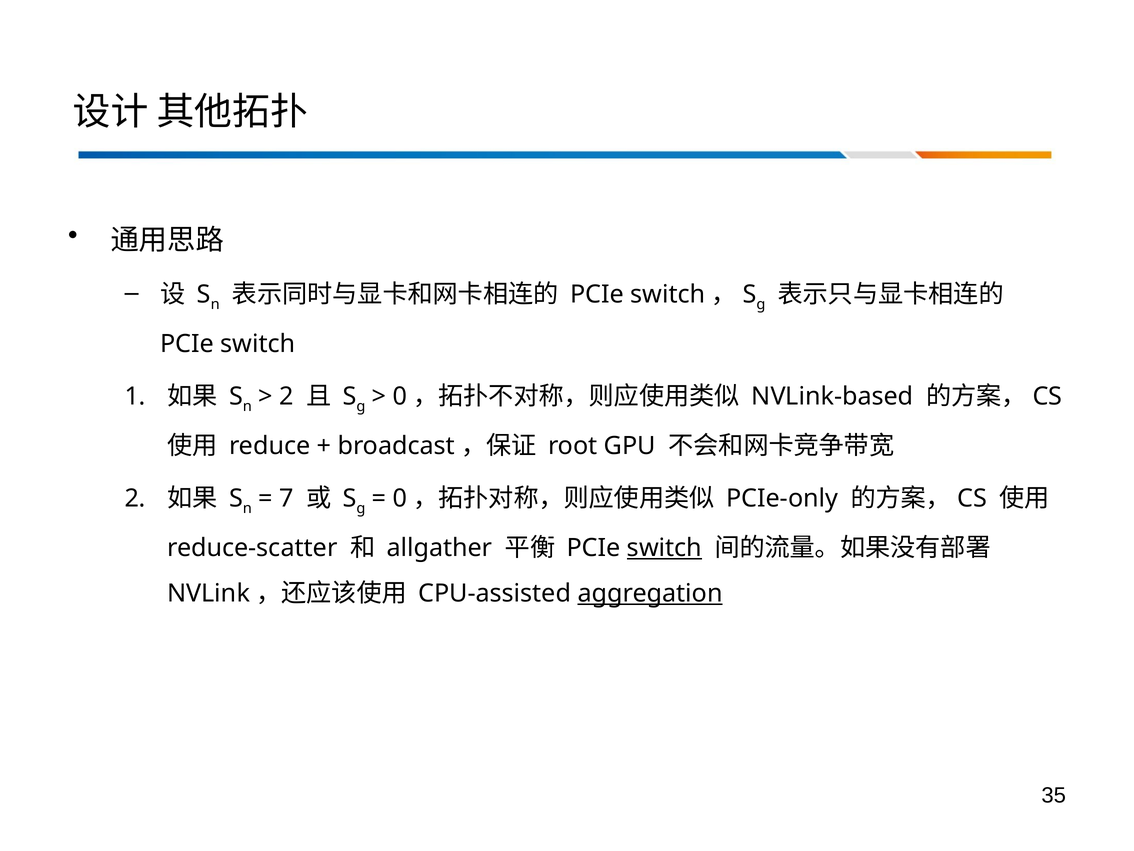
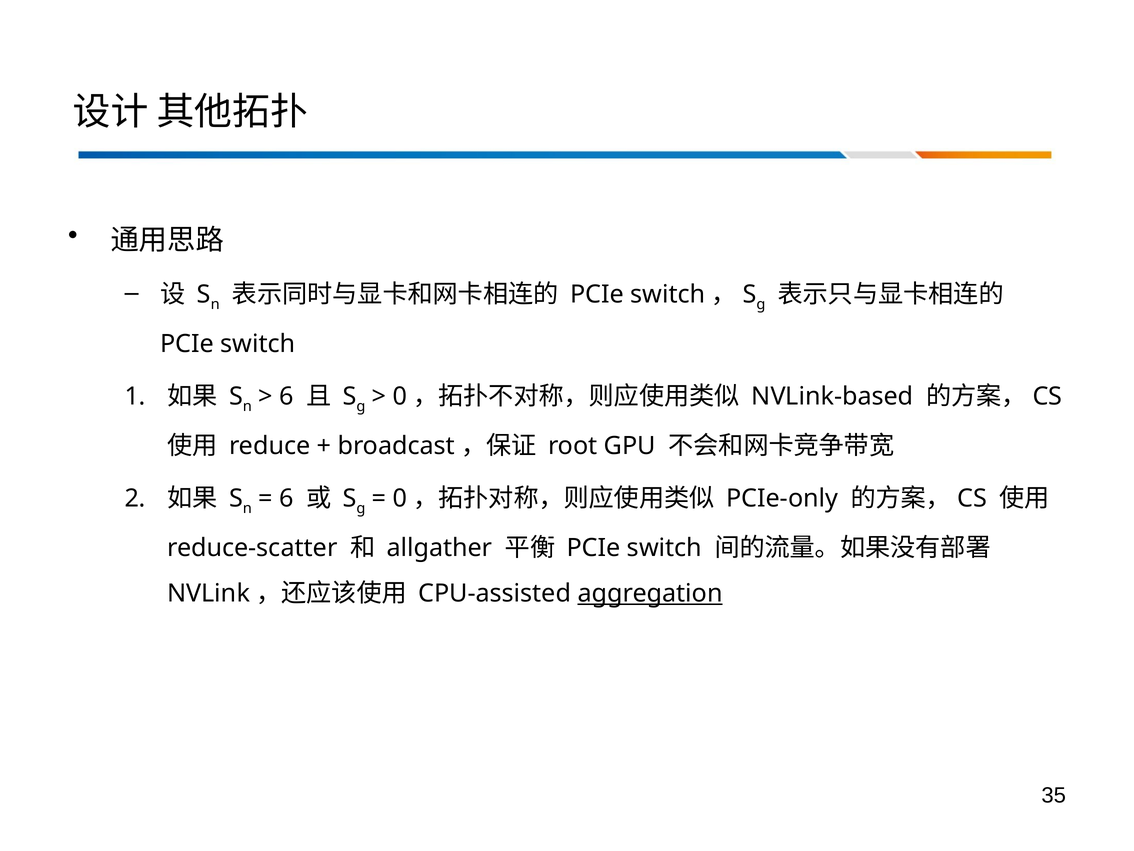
2 at (286, 396): 2 -> 6
7 at (286, 498): 7 -> 6
switch at (664, 548) underline: present -> none
